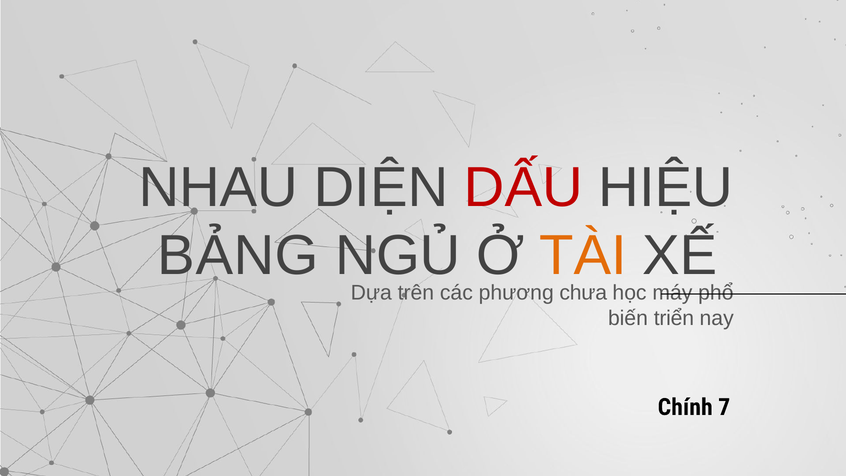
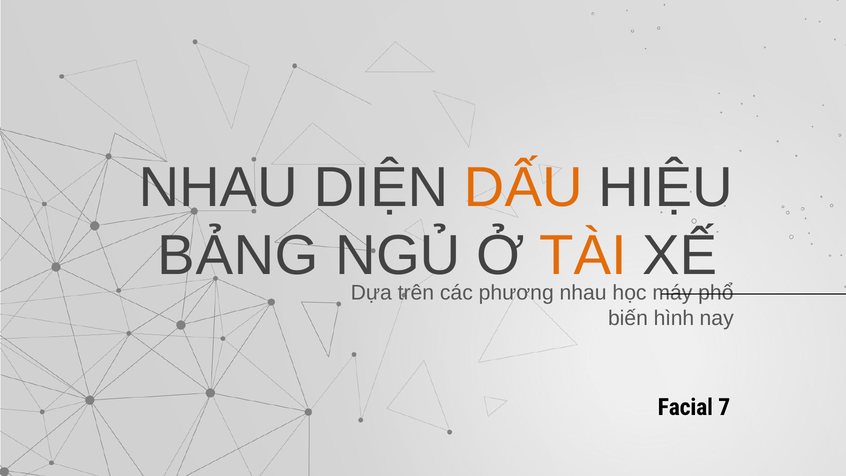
DẤU colour: red -> orange
phương chưa: chưa -> nhau
triển: triển -> hình
Chính: Chính -> Facial
